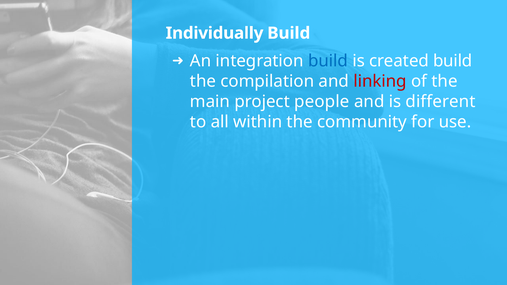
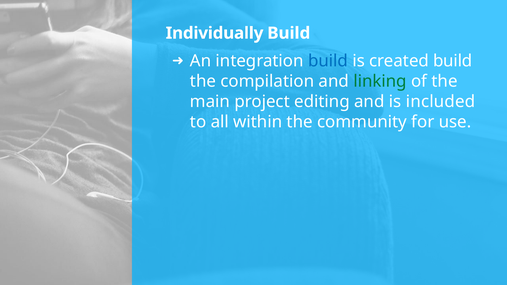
linking colour: red -> green
people: people -> editing
different: different -> included
